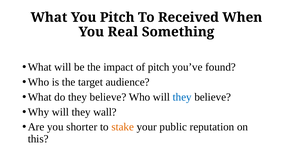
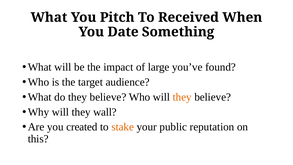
Real: Real -> Date
of pitch: pitch -> large
they at (182, 97) colour: blue -> orange
shorter: shorter -> created
